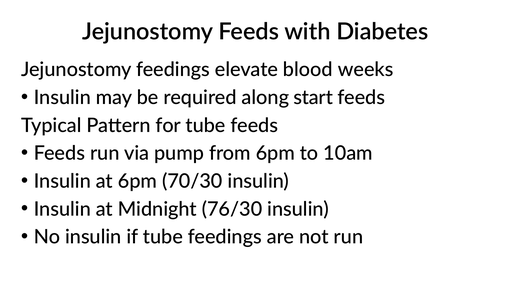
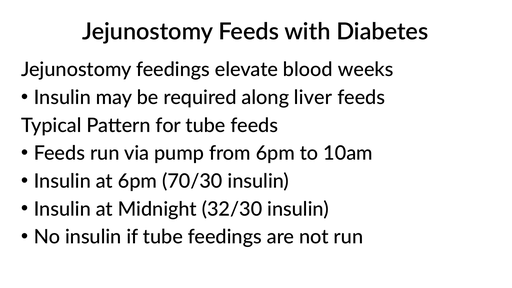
start: start -> liver
76/30: 76/30 -> 32/30
